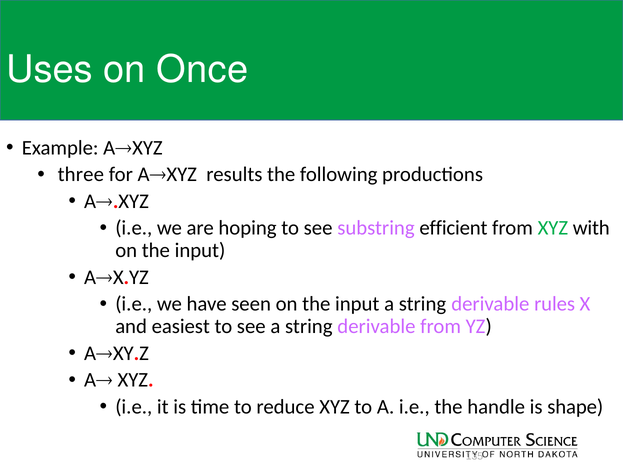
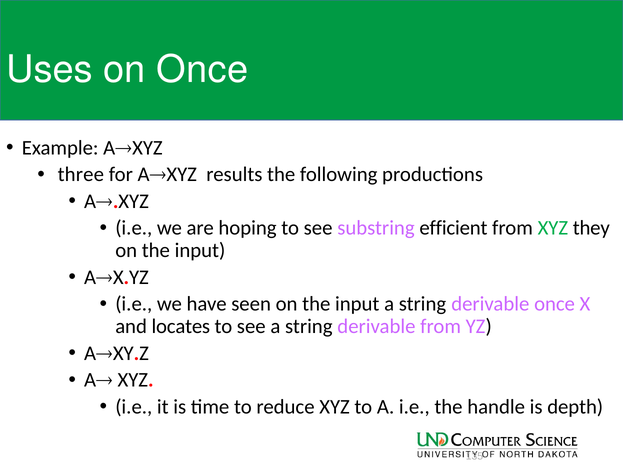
with: with -> they
derivable rules: rules -> once
easiest: easiest -> locates
shape: shape -> depth
